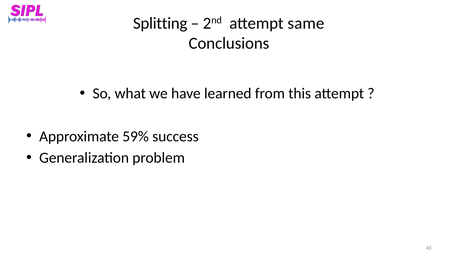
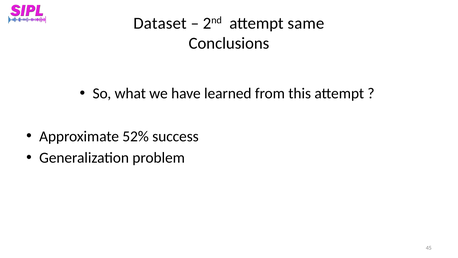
Splitting: Splitting -> Dataset
59%: 59% -> 52%
